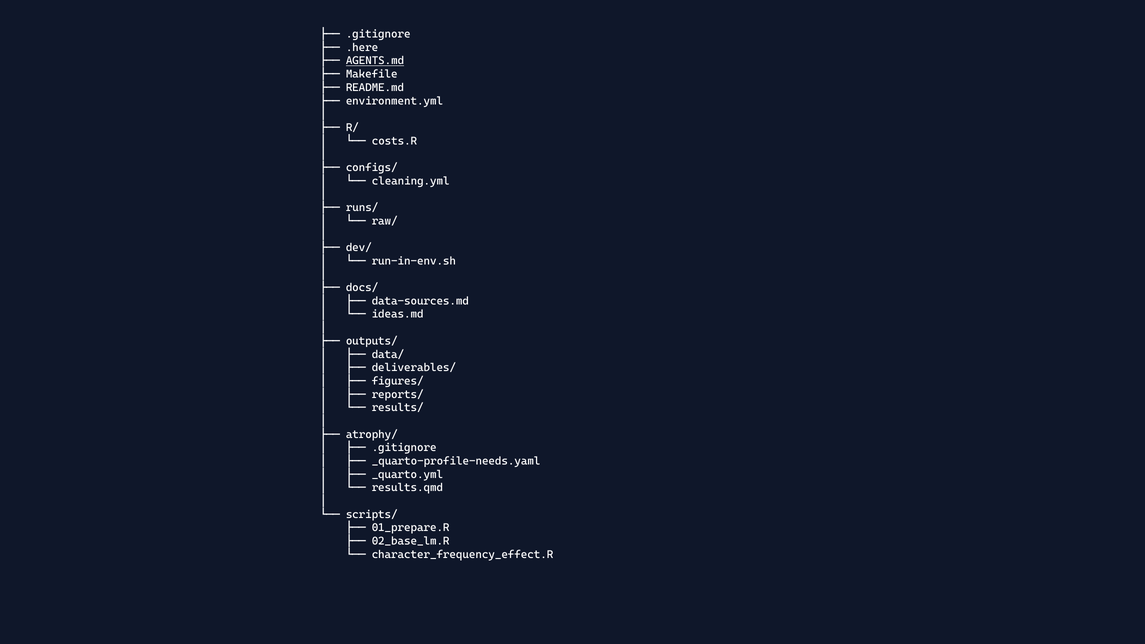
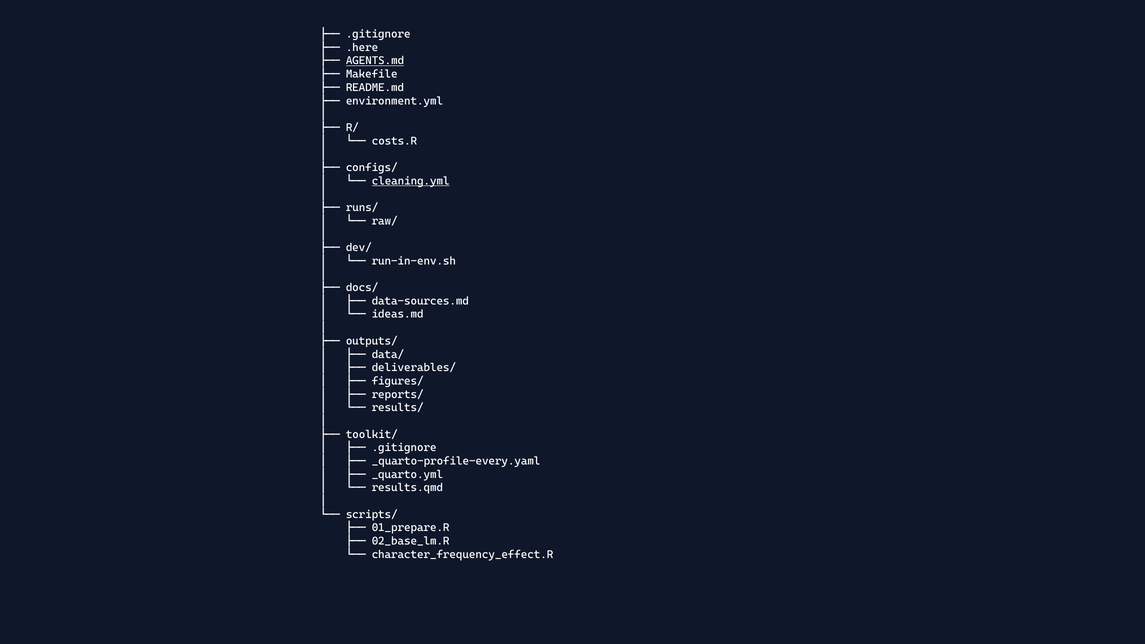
cleaning.yml underline: none -> present
atrophy/: atrophy/ -> toolkit/
_quarto-profile-needs.yaml: _quarto-profile-needs.yaml -> _quarto-profile-every.yaml
